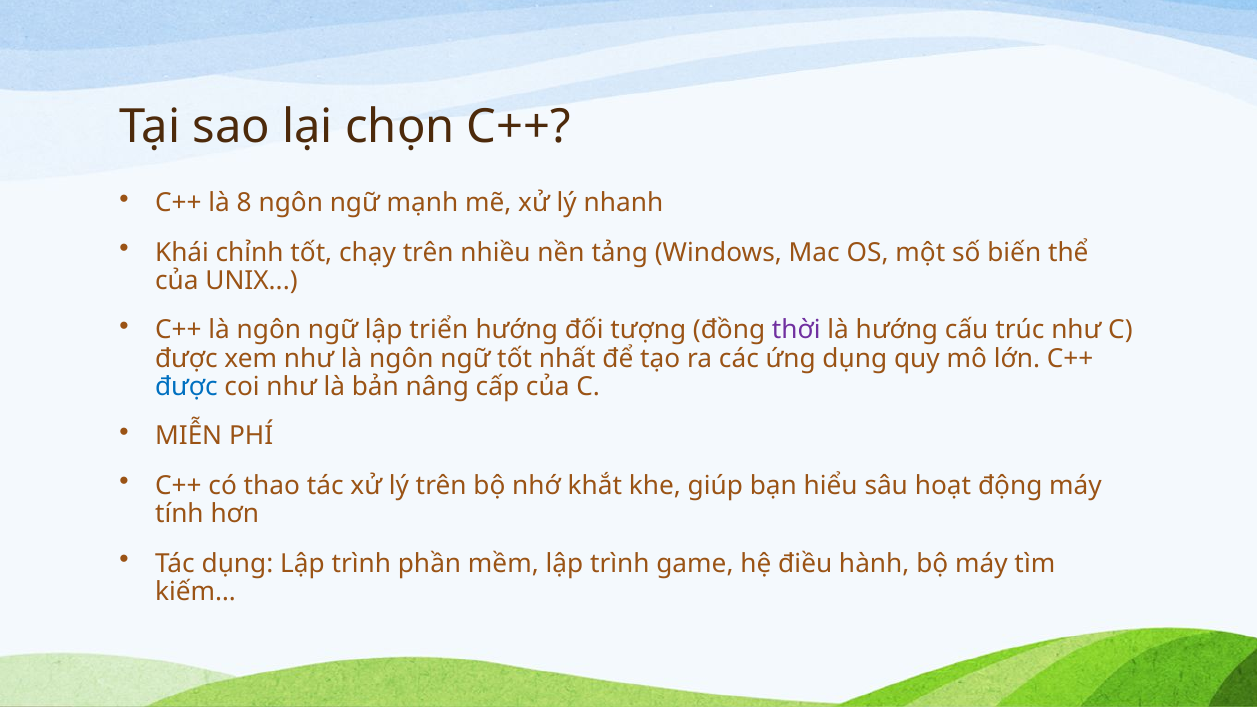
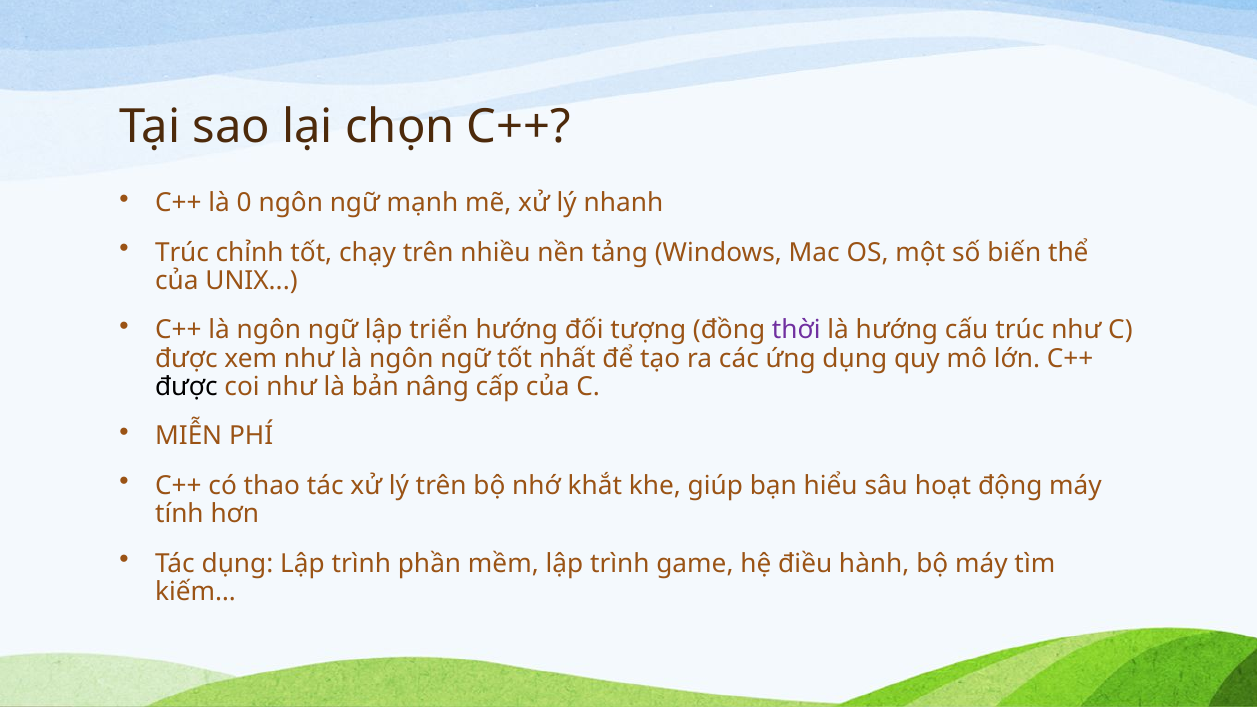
8: 8 -> 0
Khái at (182, 252): Khái -> Trúc
được at (186, 387) colour: blue -> black
